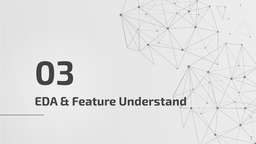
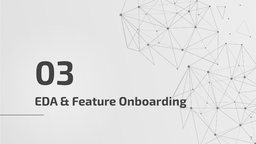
Understand: Understand -> Onboarding
